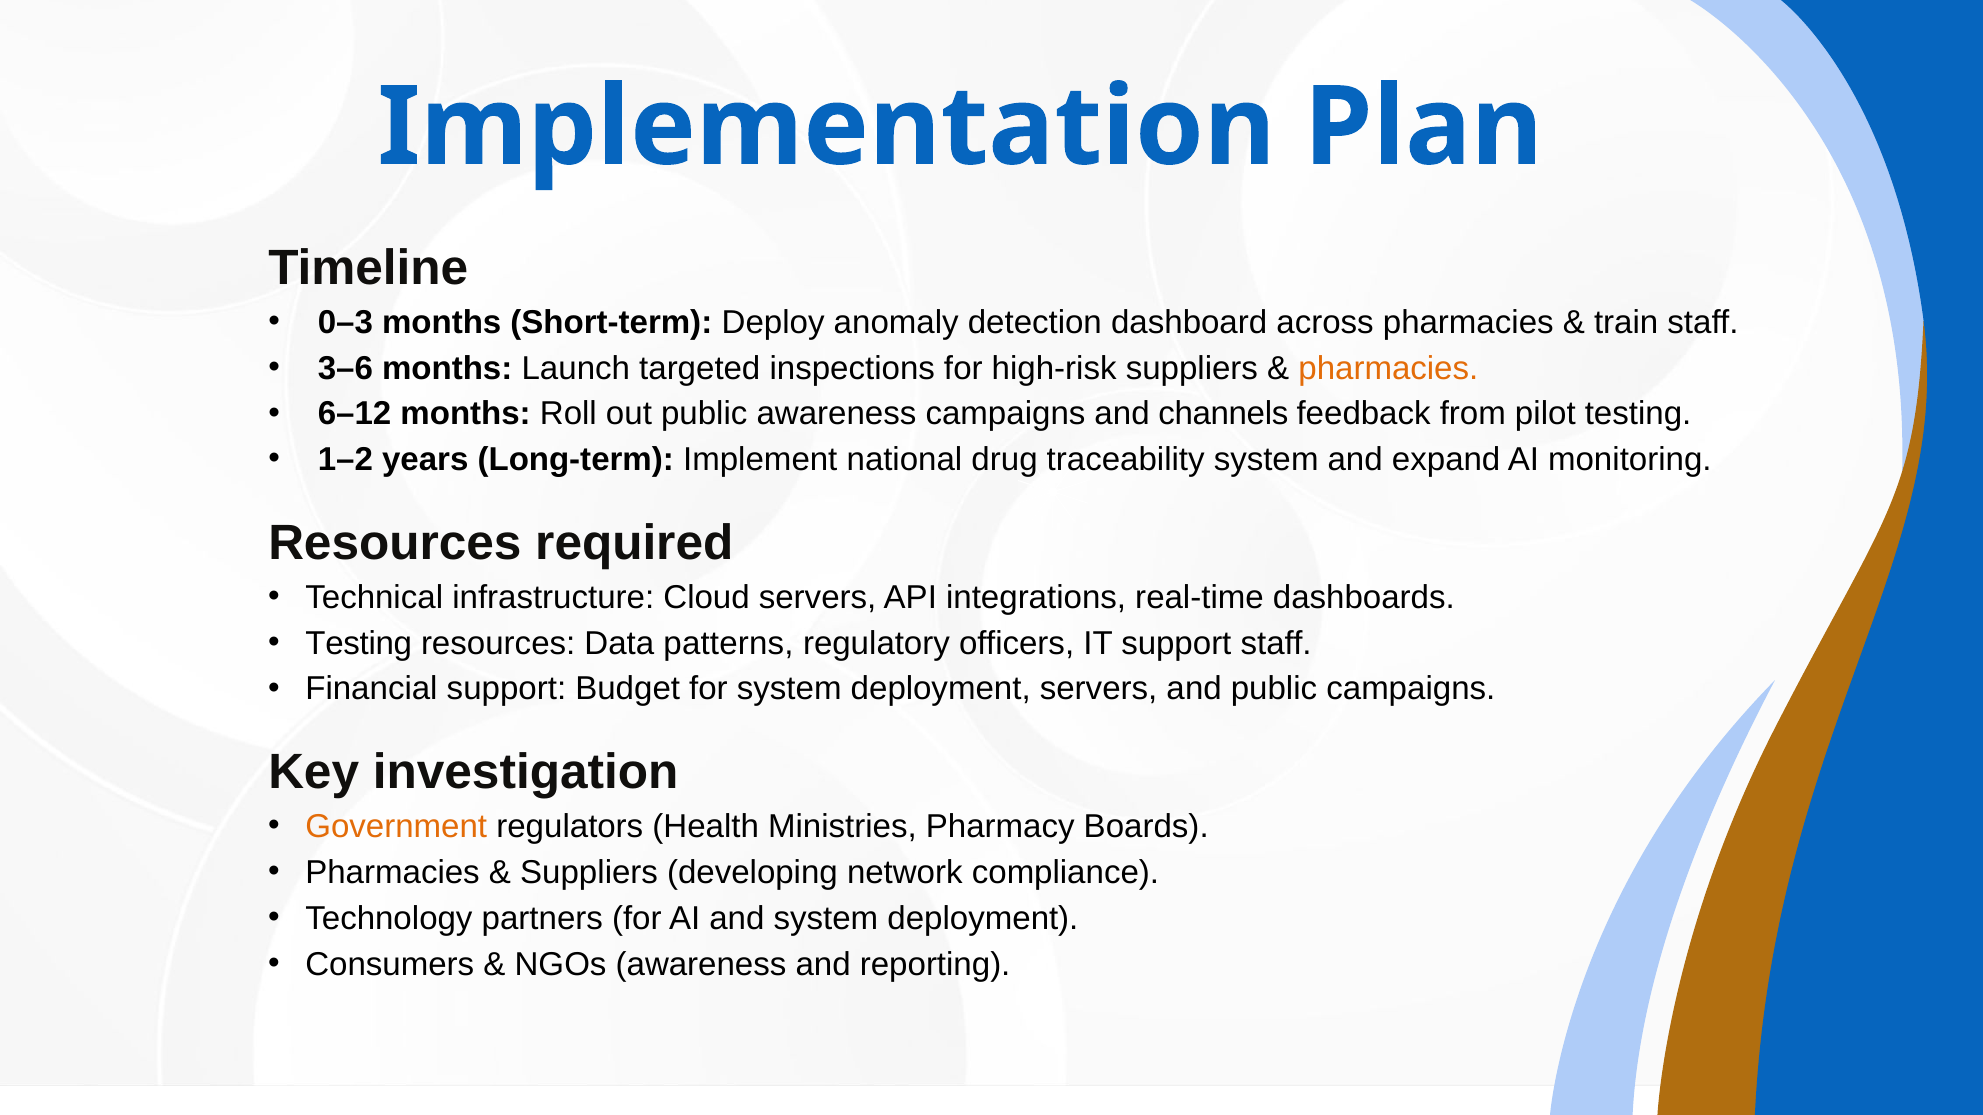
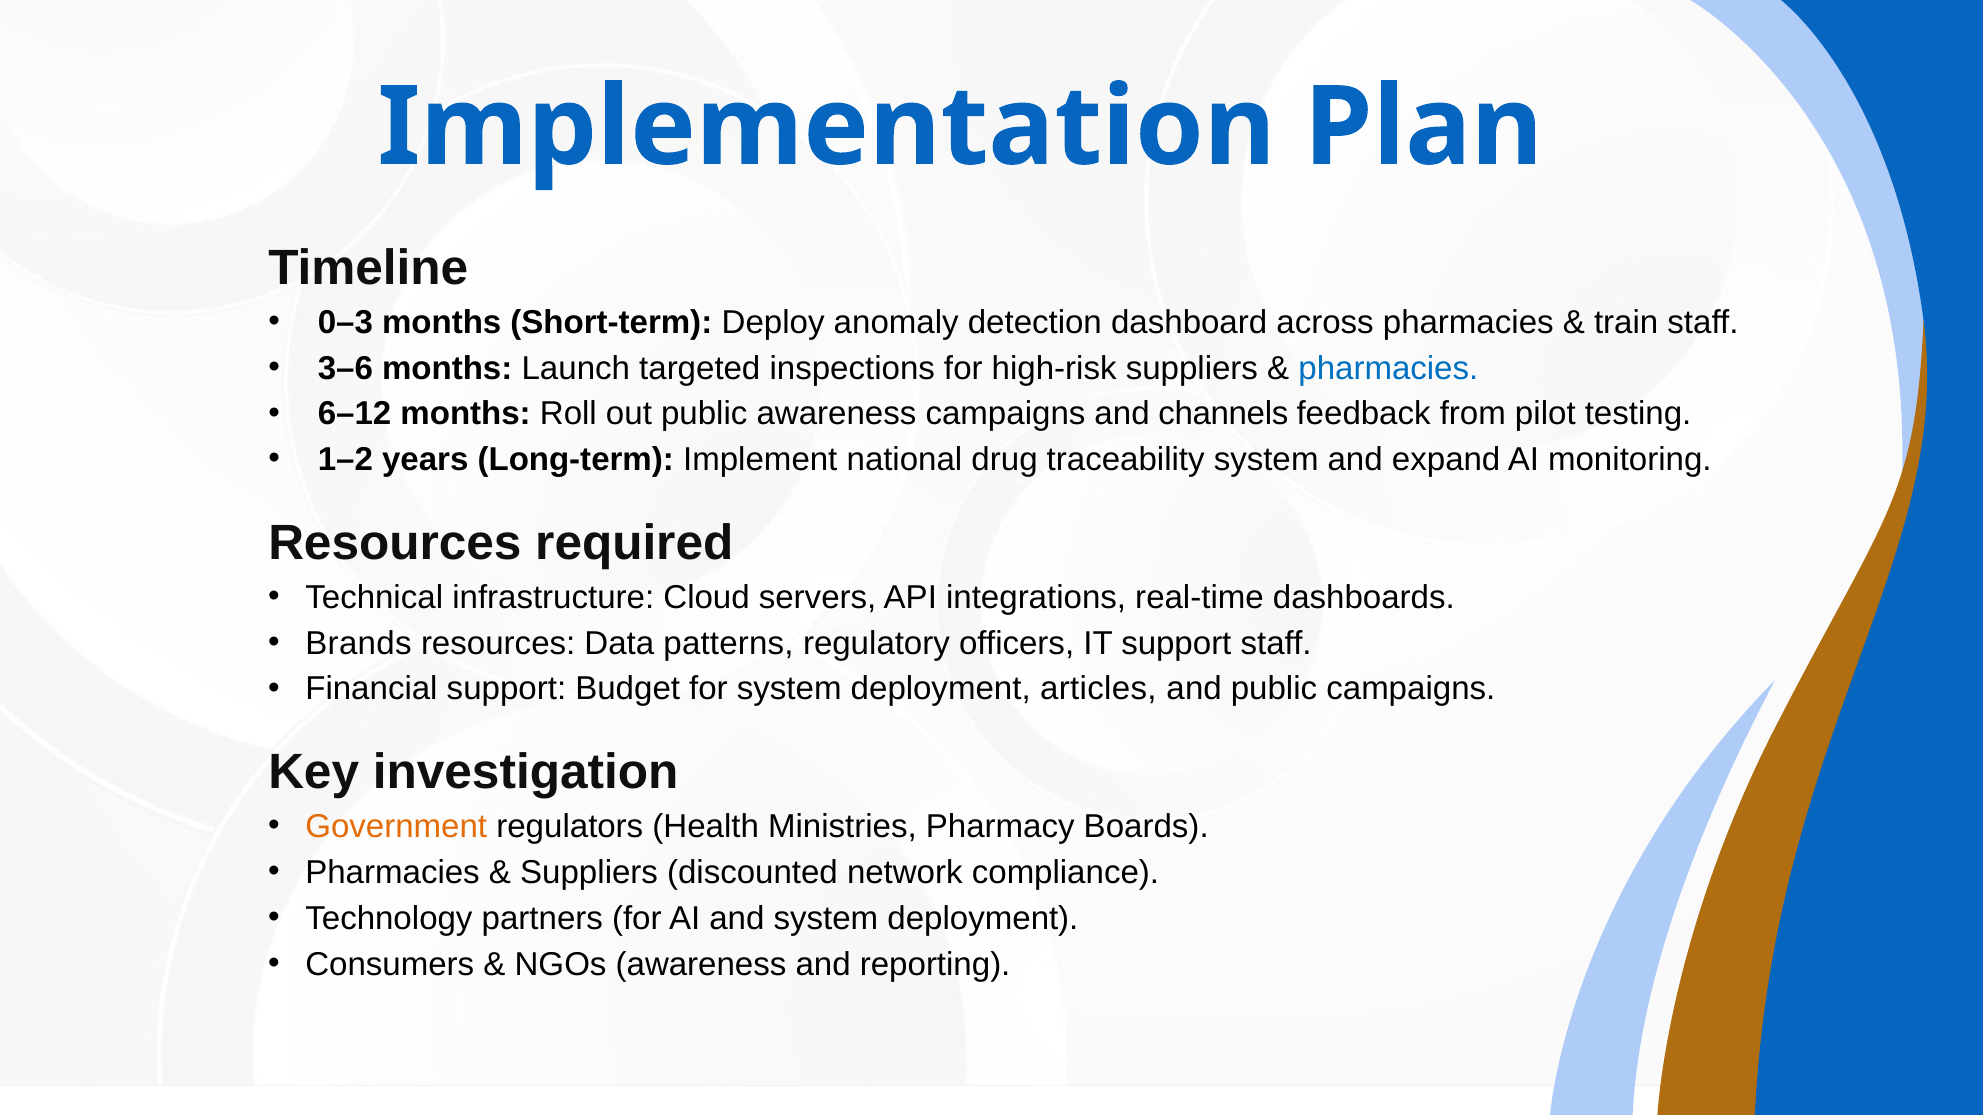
pharmacies at (1388, 368) colour: orange -> blue
Testing at (359, 643): Testing -> Brands
deployment servers: servers -> articles
developing: developing -> discounted
